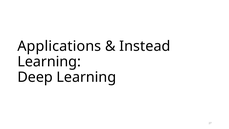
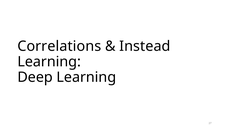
Applications: Applications -> Correlations
